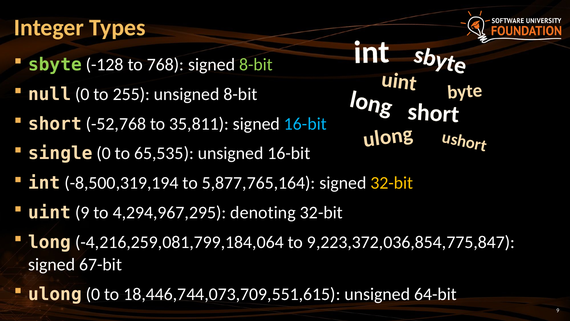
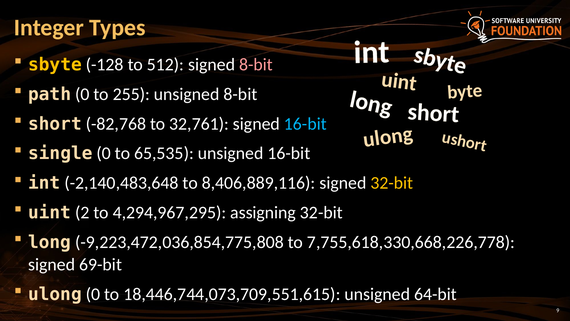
sbyte colour: light green -> yellow
768: 768 -> 512
8-bit at (256, 65) colour: light green -> pink
null: null -> path
-52,768: -52,768 -> -82,768
35,811: 35,811 -> 32,761
-8,500,319,194: -8,500,319,194 -> -2,140,483,648
5,877,765,164: 5,877,765,164 -> 8,406,889,116
uint 9: 9 -> 2
denoting: denoting -> assigning
-4,216,259,081,799,184,064: -4,216,259,081,799,184,064 -> -9,223,472,036,854,775,808
9,223,372,036,854,775,847: 9,223,372,036,854,775,847 -> 7,755,618,330,668,226,778
67-bit: 67-bit -> 69-bit
